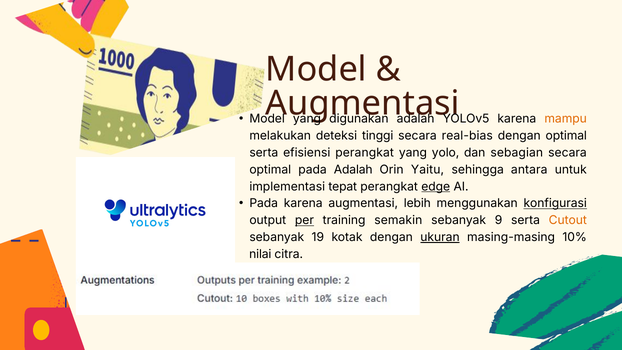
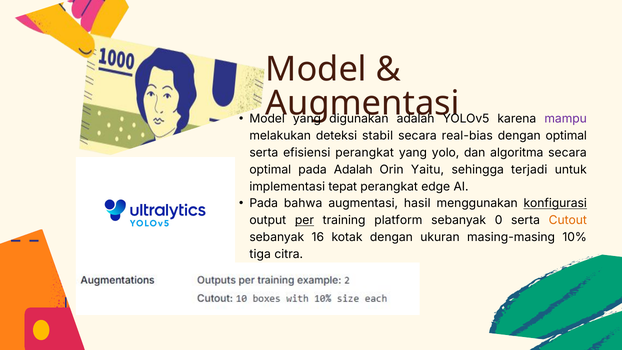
mampu colour: orange -> purple
tinggi: tinggi -> stabil
sebagian: sebagian -> algoritma
antara: antara -> terjadi
edge underline: present -> none
Pada karena: karena -> bahwa
lebih: lebih -> hasil
semakin: semakin -> platform
9: 9 -> 0
19: 19 -> 16
ukuran underline: present -> none
nilai: nilai -> tiga
